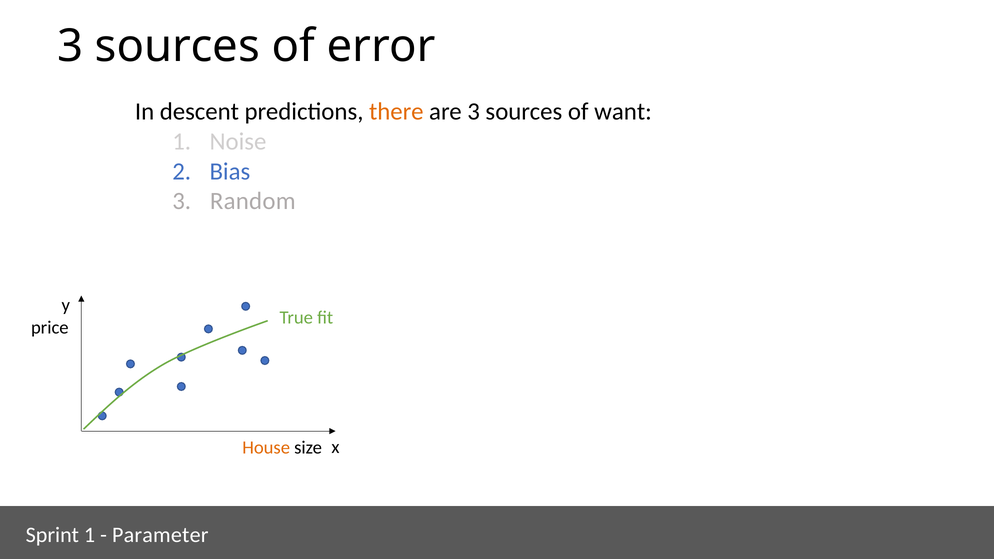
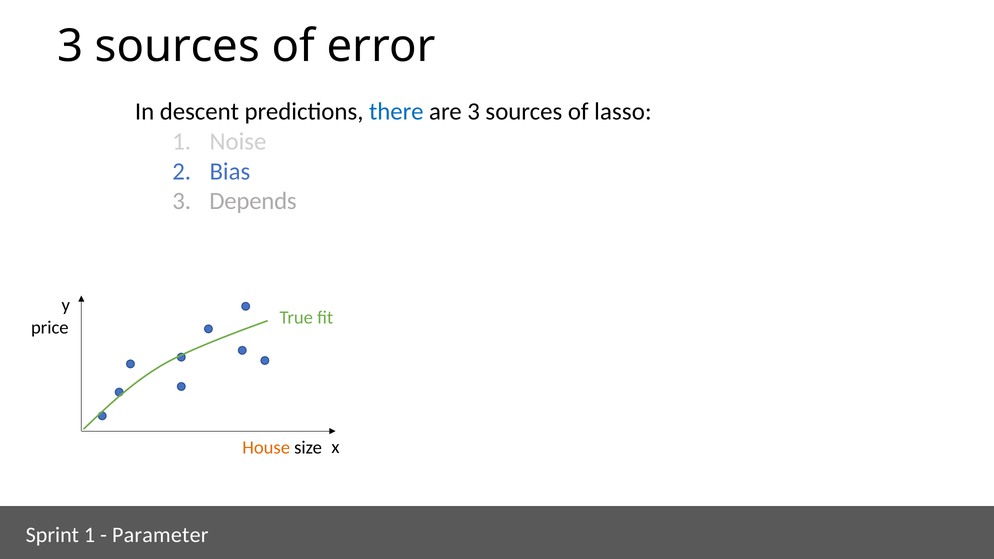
there colour: orange -> blue
want: want -> lasso
Random: Random -> Depends
